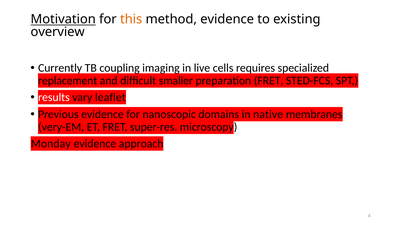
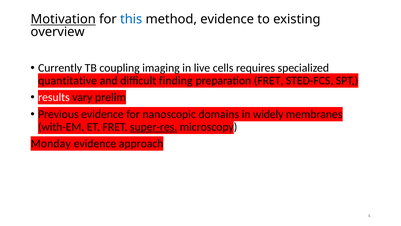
this colour: orange -> blue
replacement: replacement -> quantitative
smaller: smaller -> finding
leaflet: leaflet -> prelim
native: native -> widely
very-EM: very-EM -> with-EM
super-res underline: none -> present
